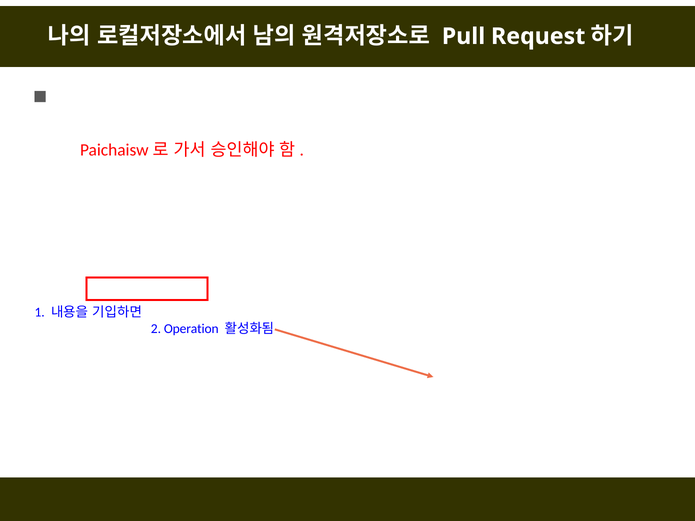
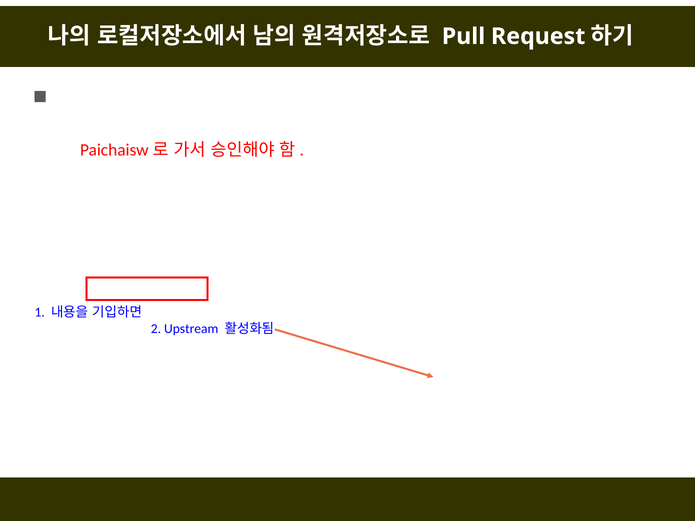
Operation: Operation -> Upstream
